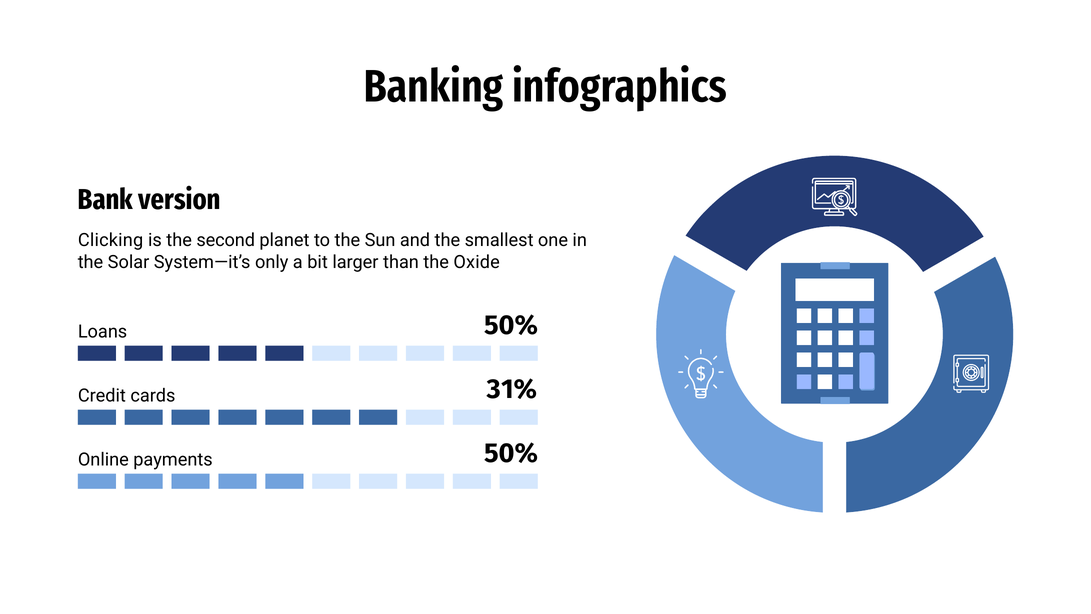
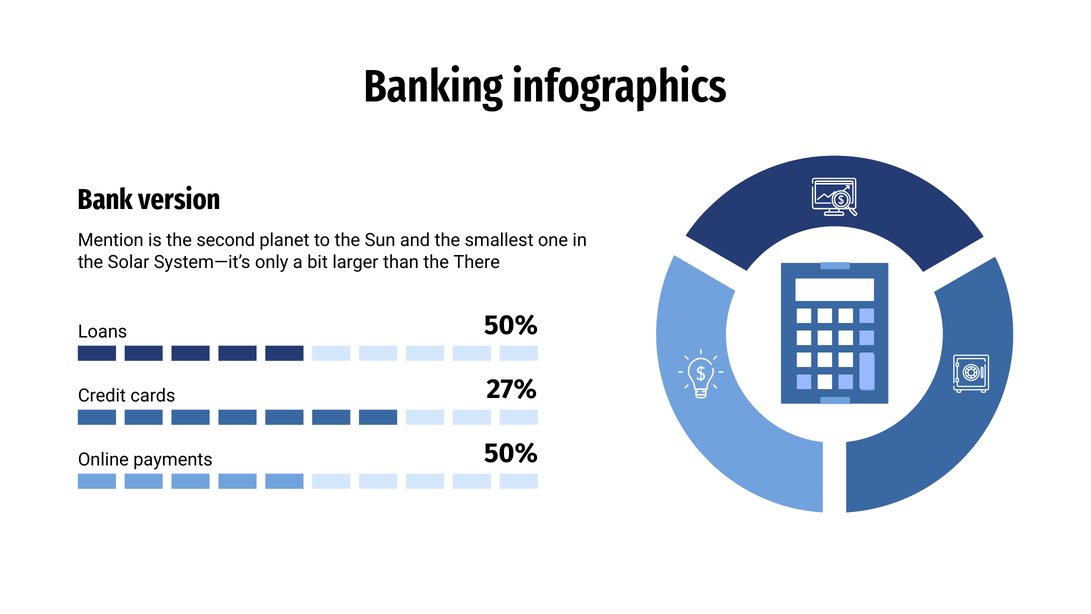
Clicking: Clicking -> Mention
Oxide: Oxide -> There
31%: 31% -> 27%
